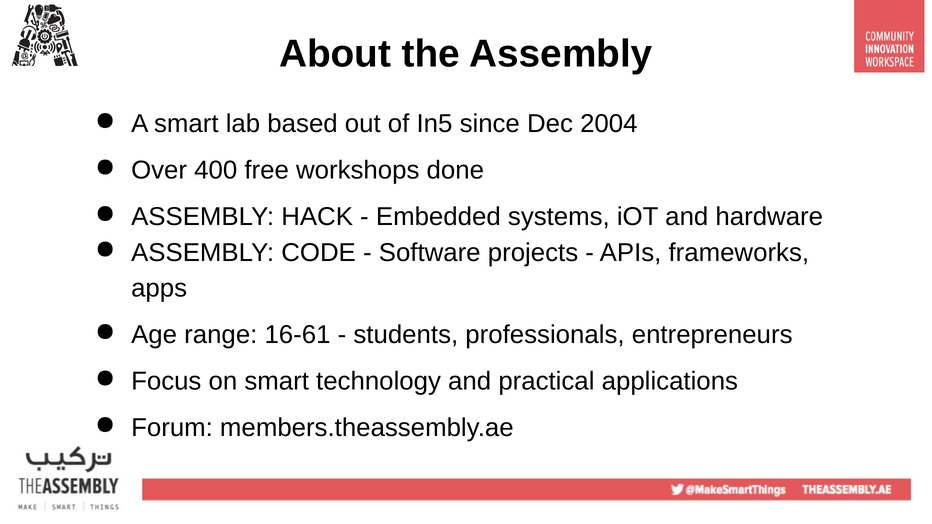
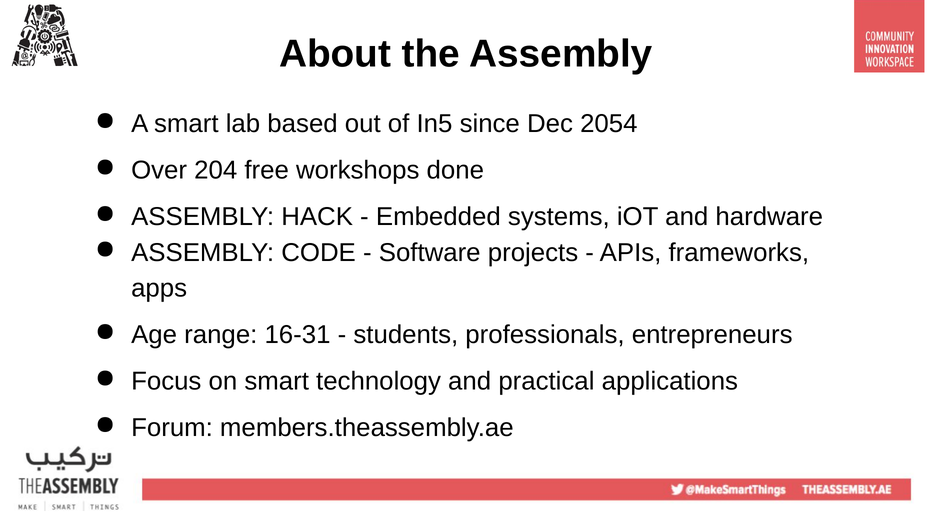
2004: 2004 -> 2054
400: 400 -> 204
16-61: 16-61 -> 16-31
